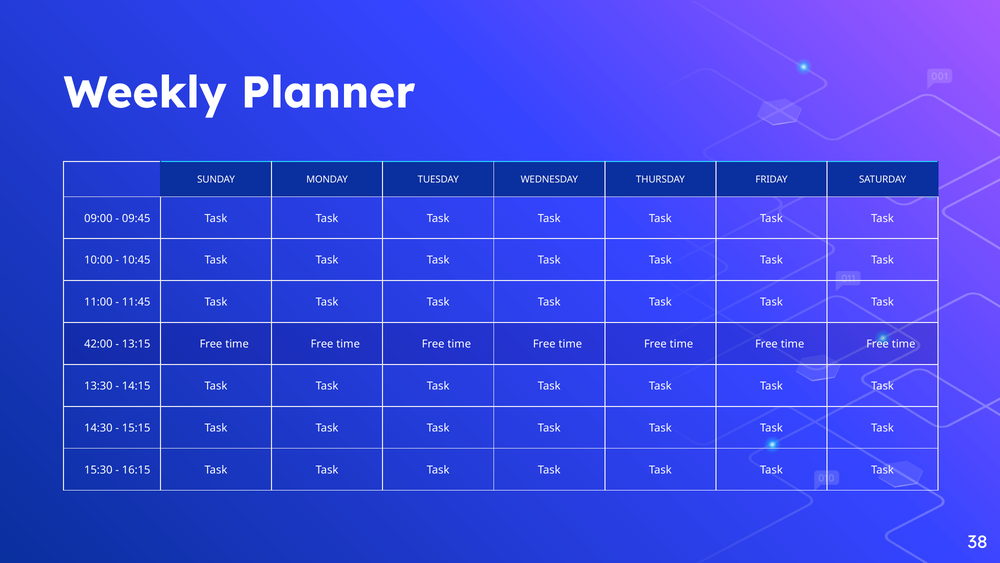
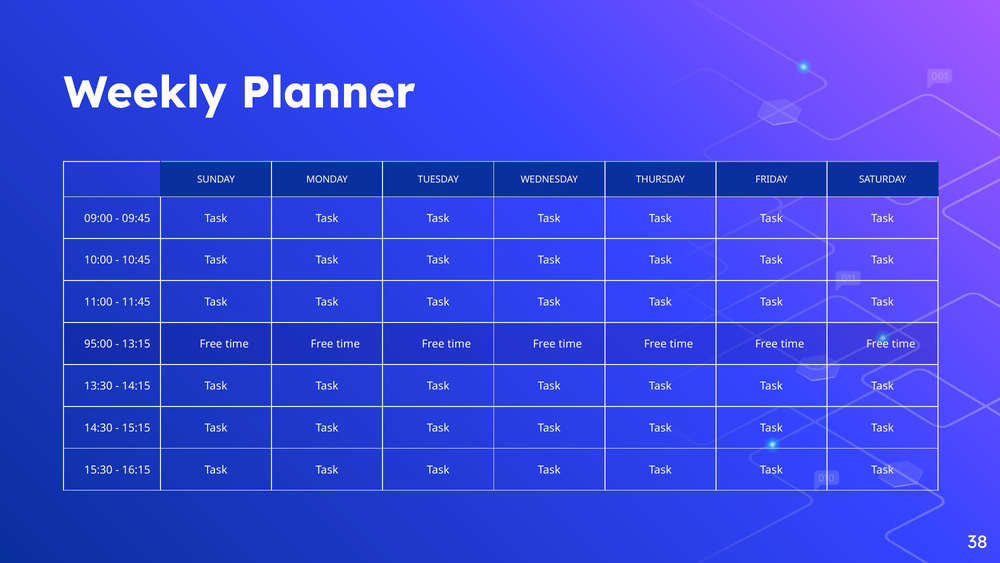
42:00: 42:00 -> 95:00
